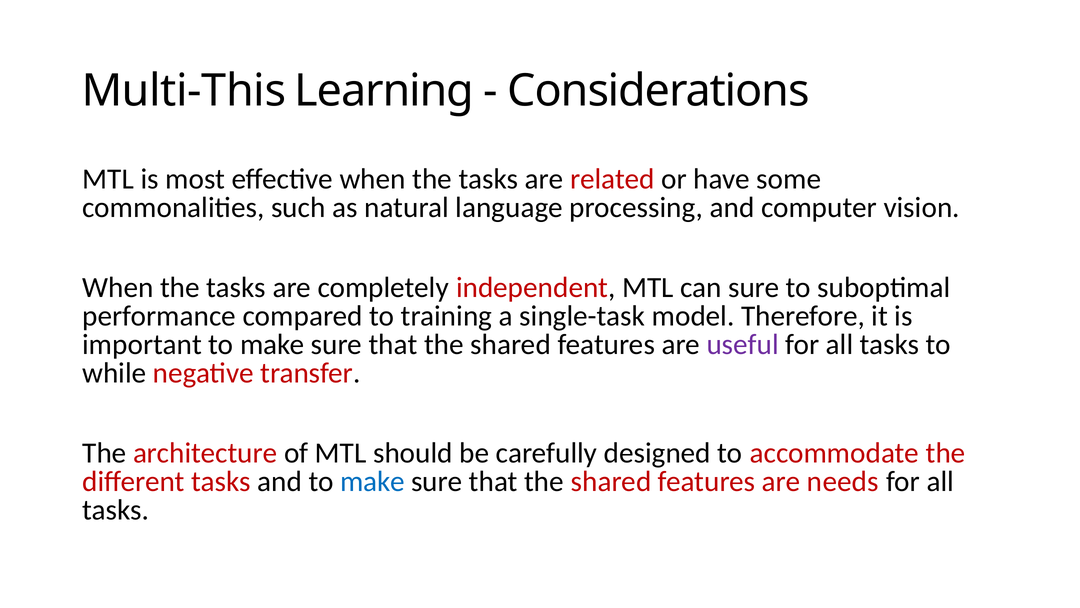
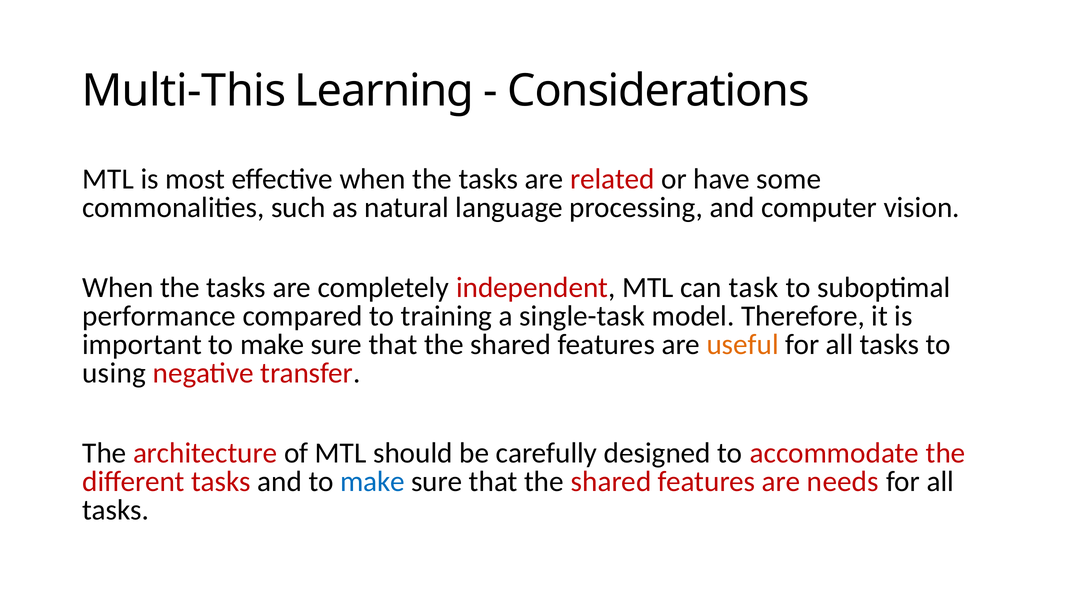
can sure: sure -> task
useful colour: purple -> orange
while: while -> using
